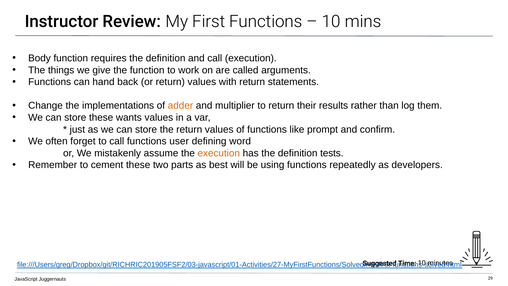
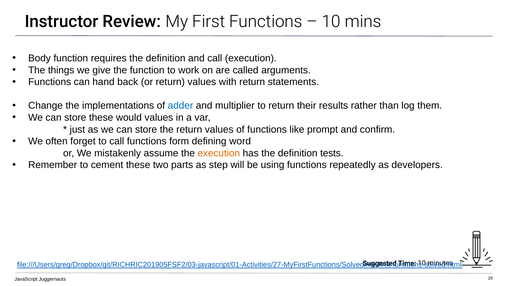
adder colour: orange -> blue
wants: wants -> would
user: user -> form
best: best -> step
